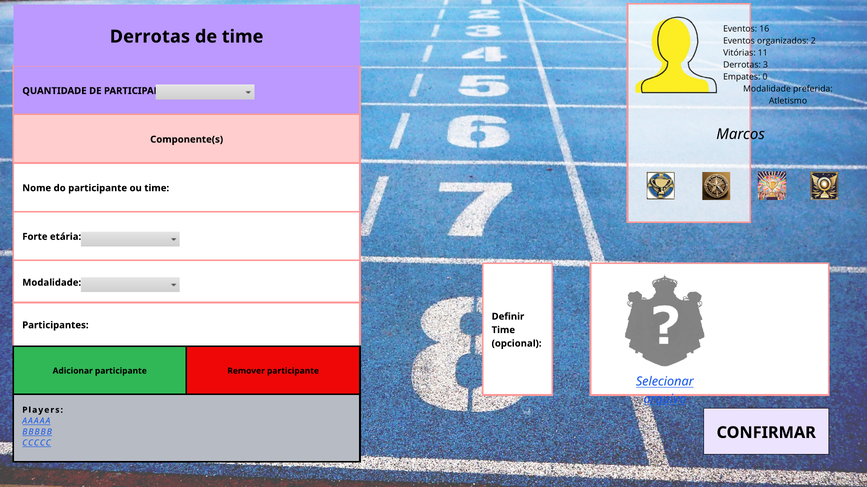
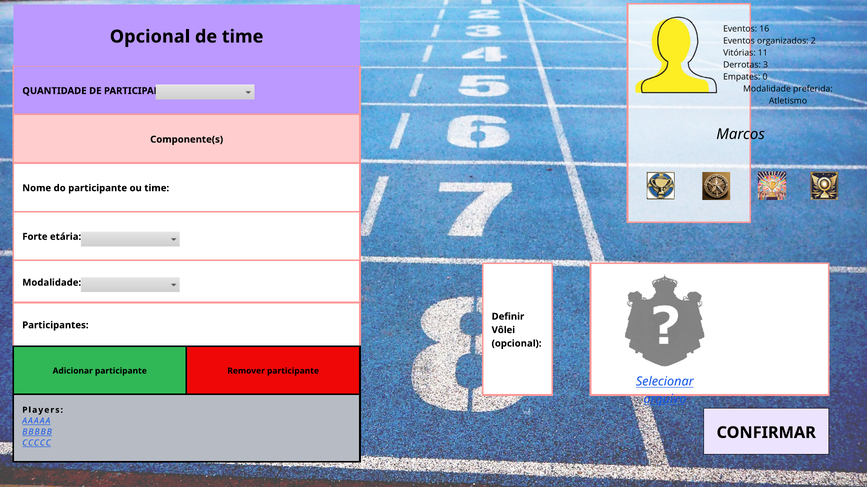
Derrotas at (150, 37): Derrotas -> Opcional
Time at (503, 330): Time -> Vôlei
